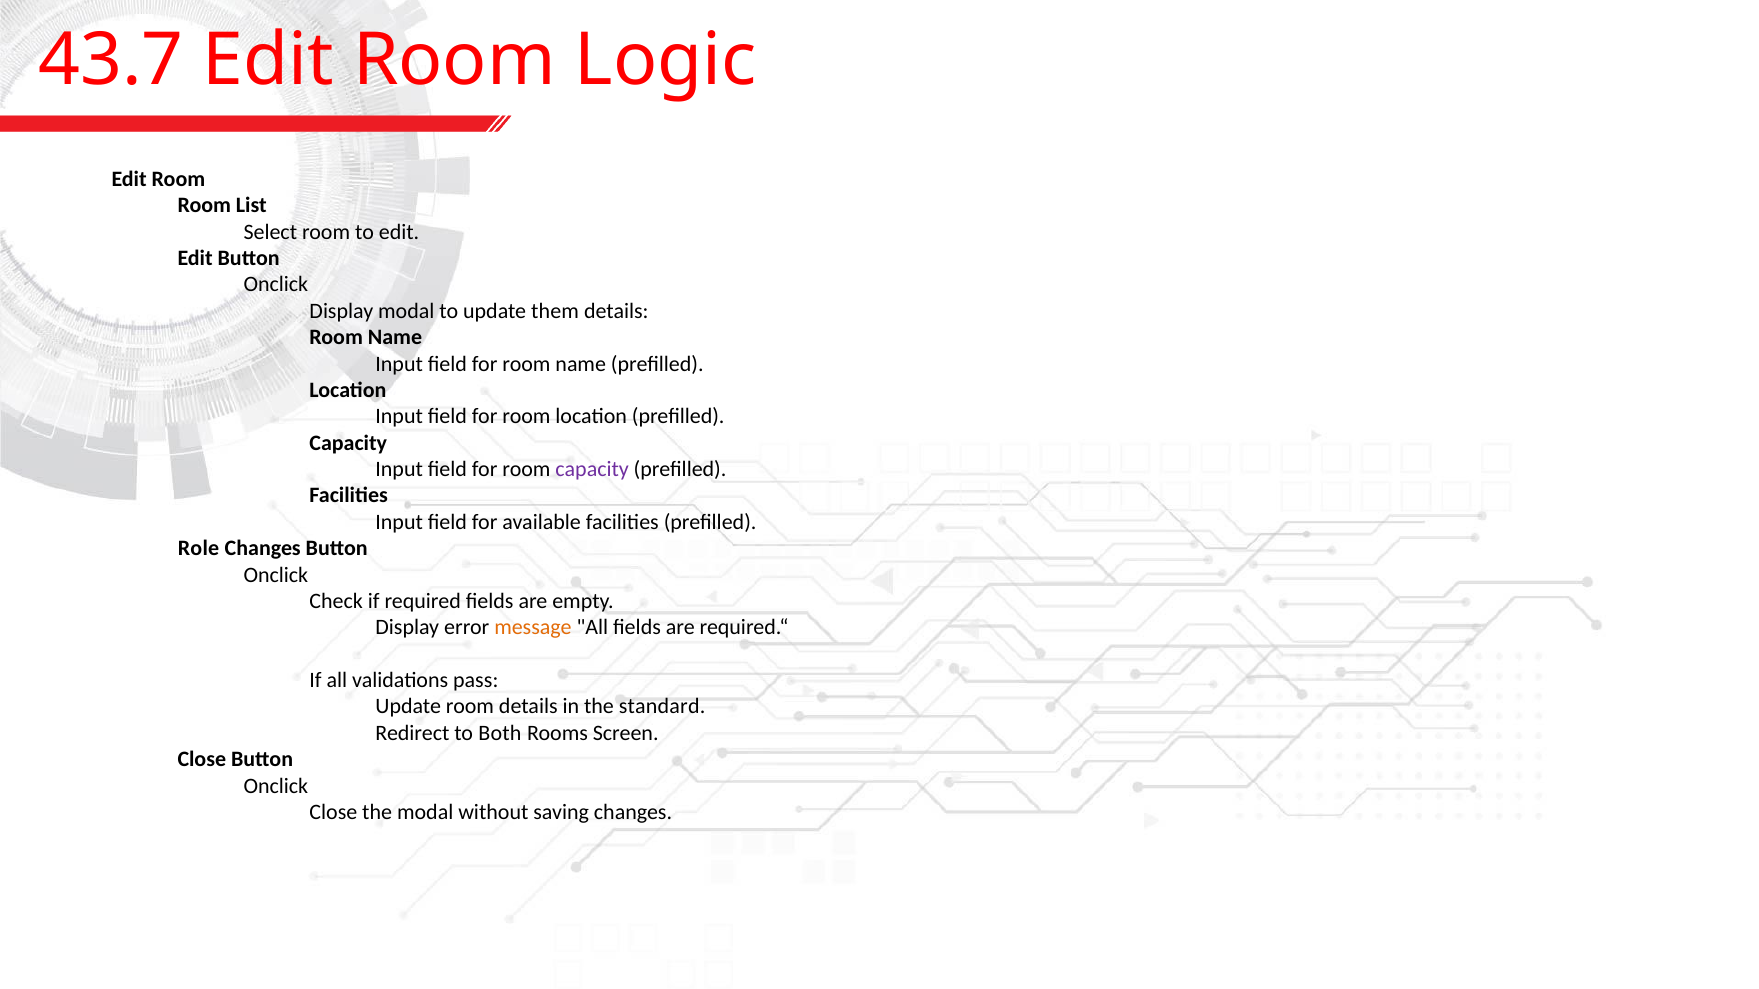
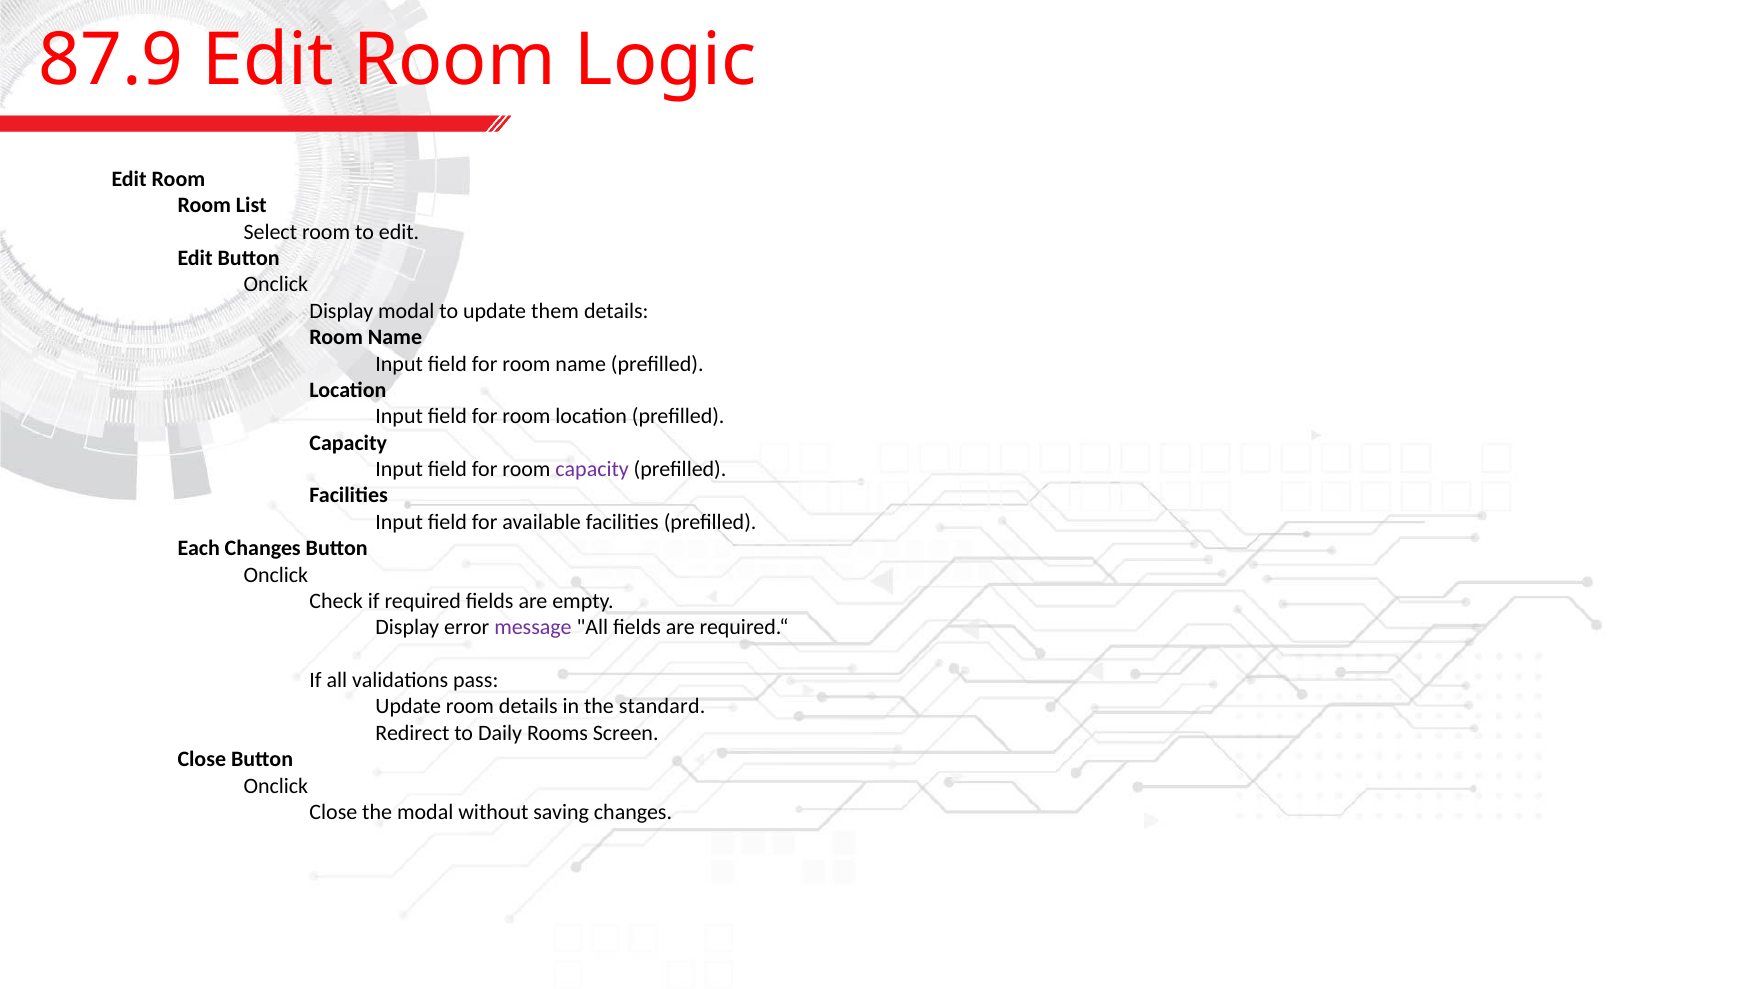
43.7: 43.7 -> 87.9
Role: Role -> Each
message colour: orange -> purple
Both: Both -> Daily
